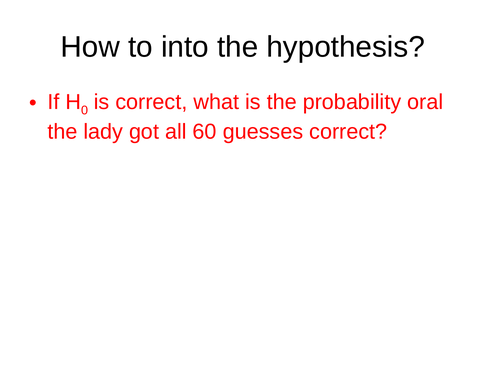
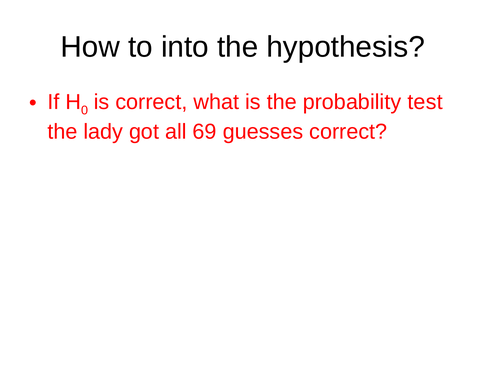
oral: oral -> test
60: 60 -> 69
